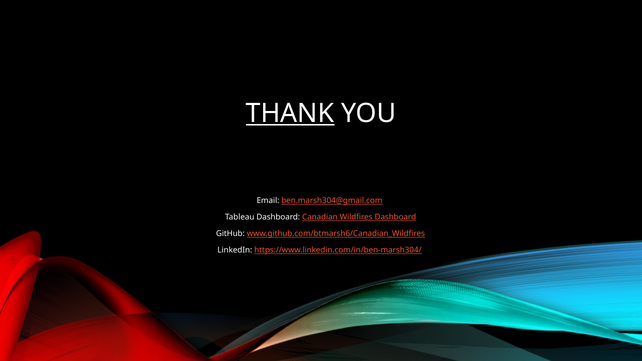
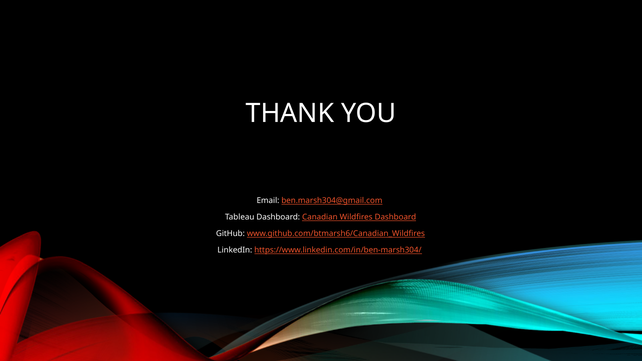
THANK underline: present -> none
